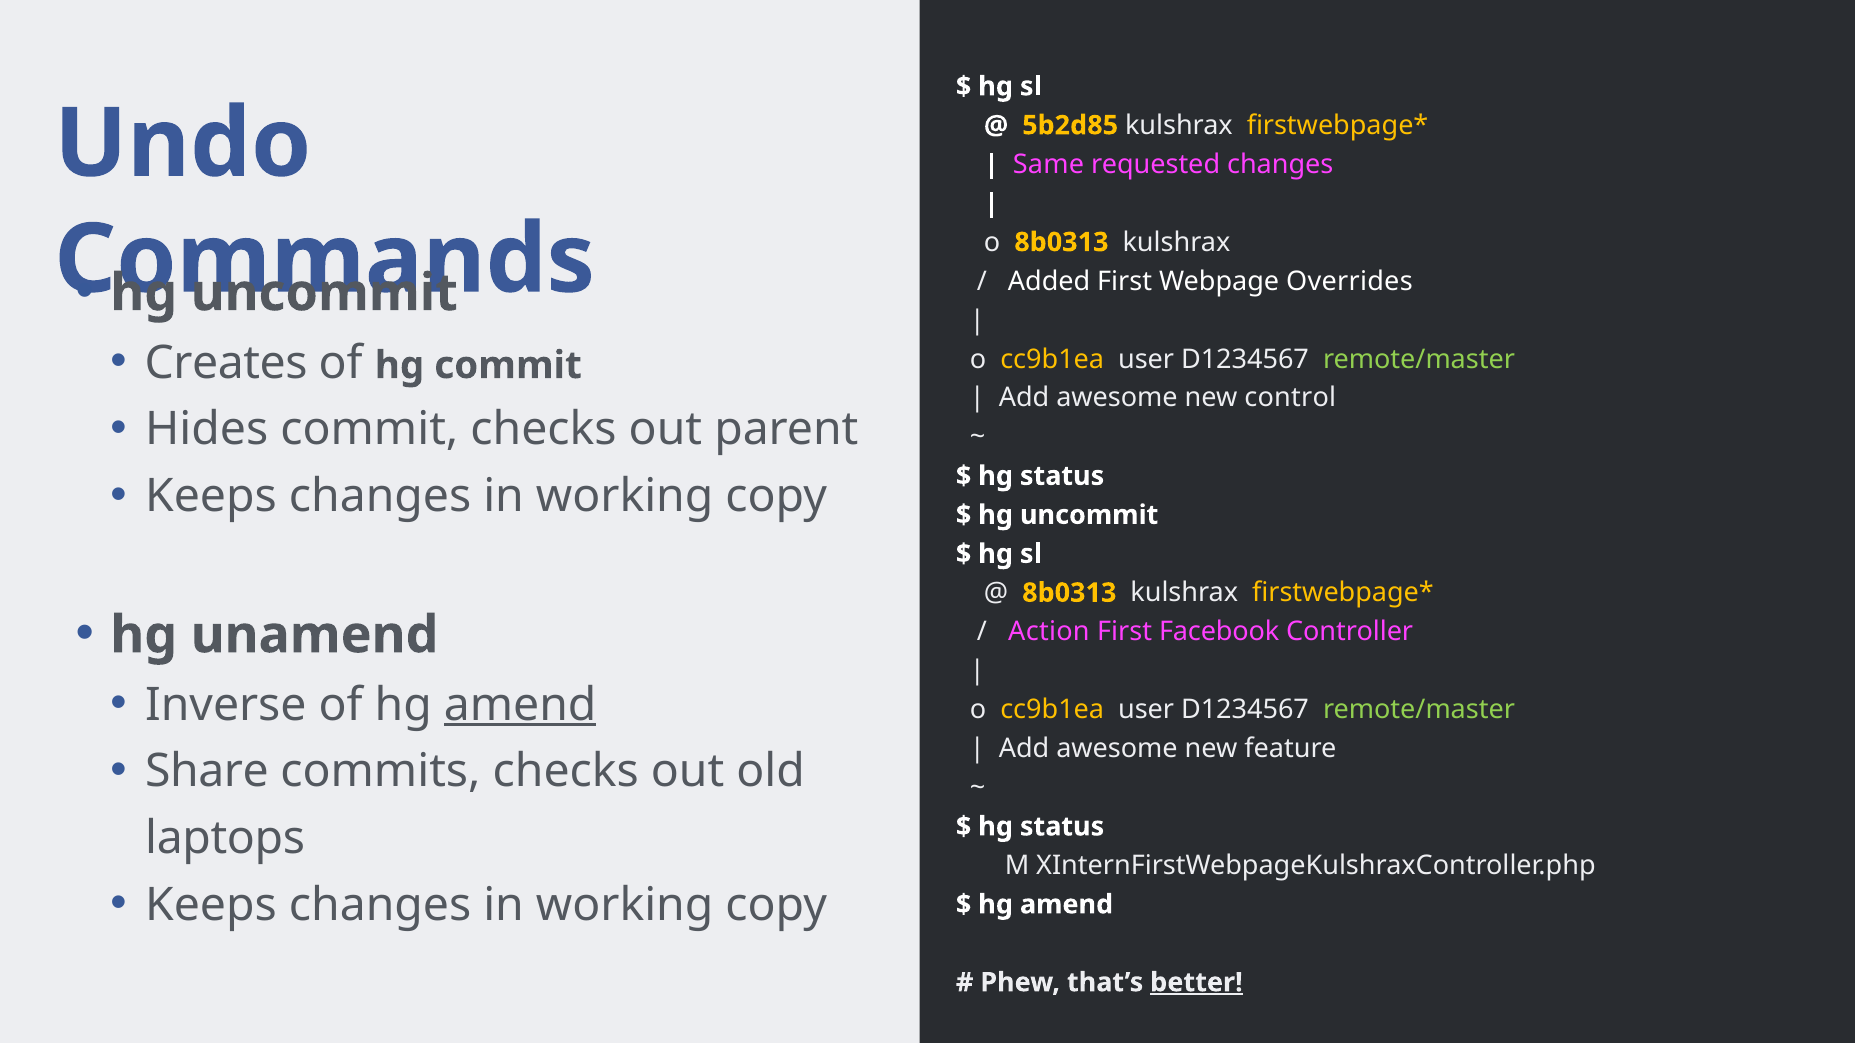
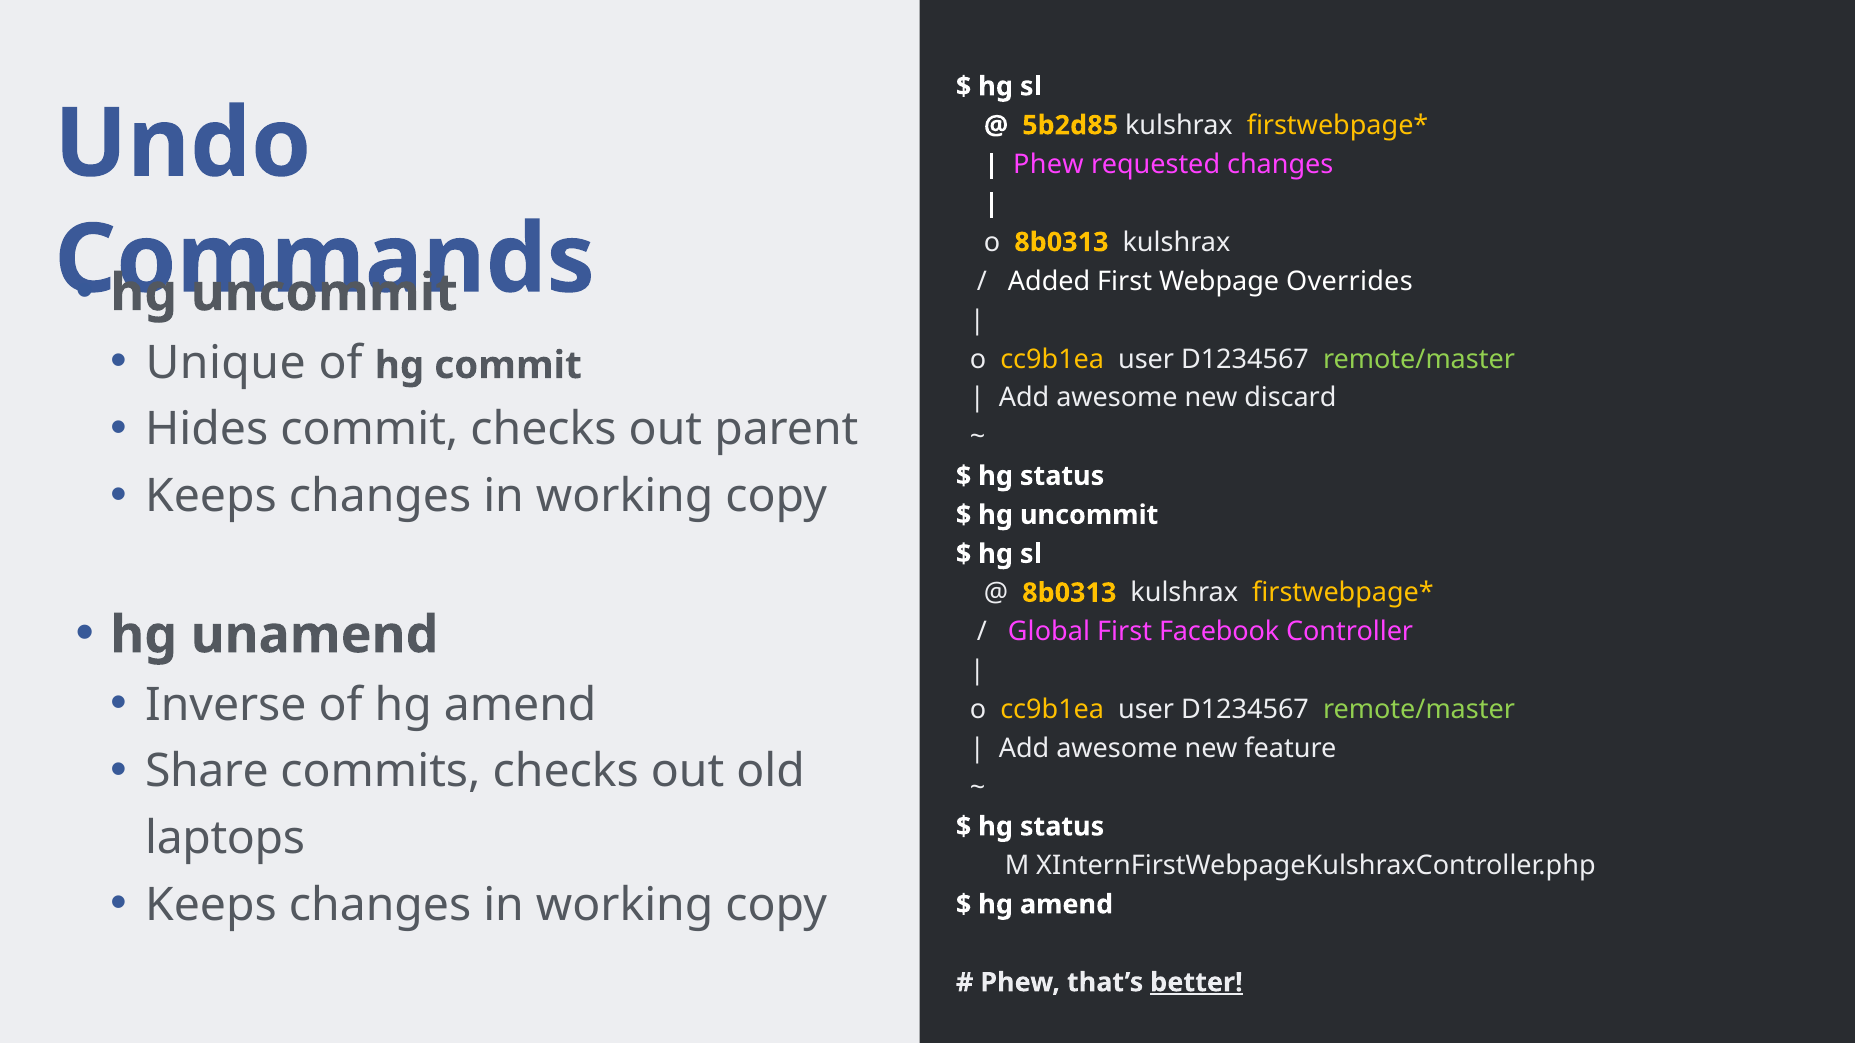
Same at (1048, 164): Same -> Phew
Creates: Creates -> Unique
control: control -> discard
Action: Action -> Global
amend at (520, 705) underline: present -> none
